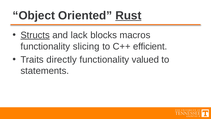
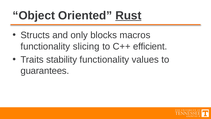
Structs underline: present -> none
lack: lack -> only
directly: directly -> stability
valued: valued -> values
statements: statements -> guarantees
